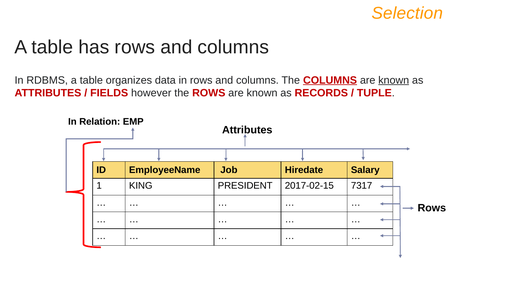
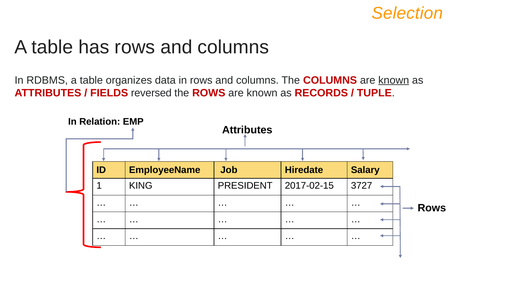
COLUMNS at (330, 80) underline: present -> none
however: however -> reversed
7317: 7317 -> 3727
